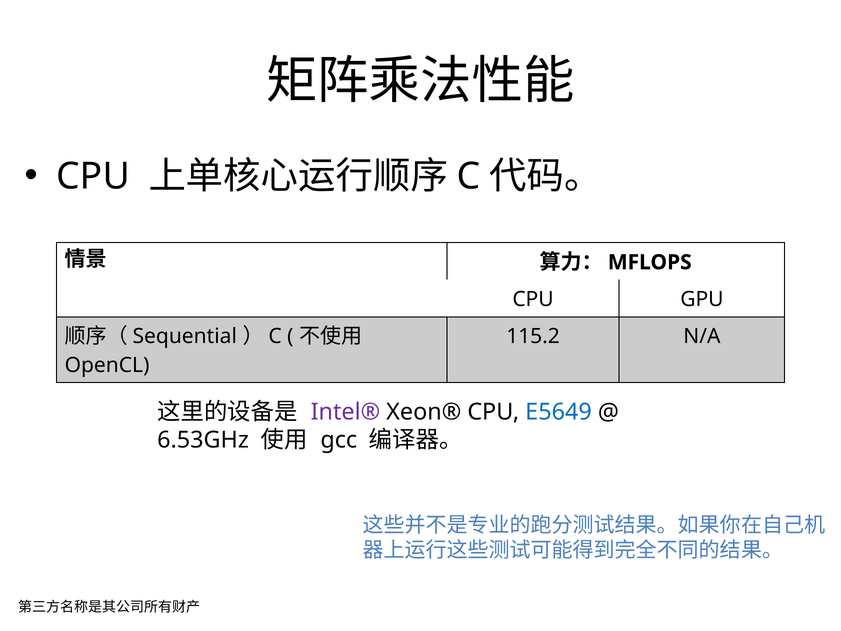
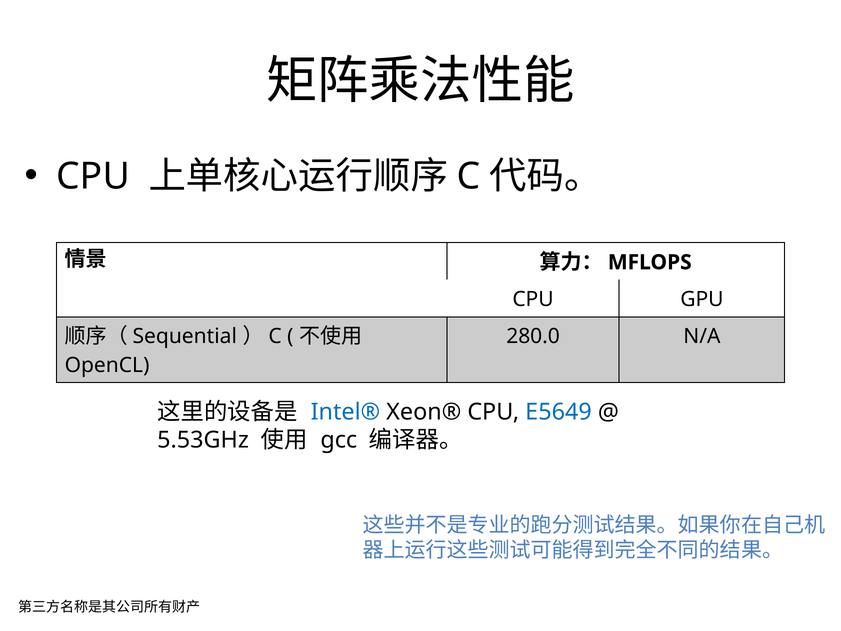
115.2: 115.2 -> 280.0
Intel® colour: purple -> blue
6.53GHz: 6.53GHz -> 5.53GHz
